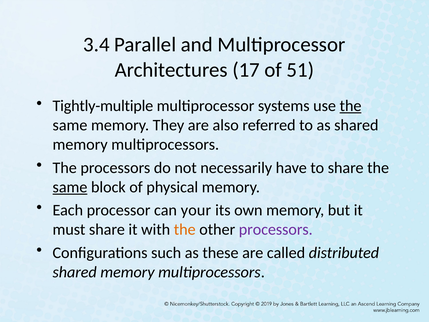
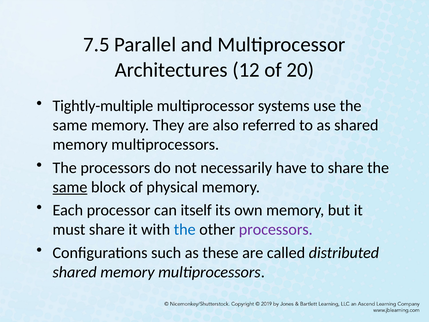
3.4: 3.4 -> 7.5
17: 17 -> 12
51: 51 -> 20
the at (351, 106) underline: present -> none
your: your -> itself
the at (185, 229) colour: orange -> blue
